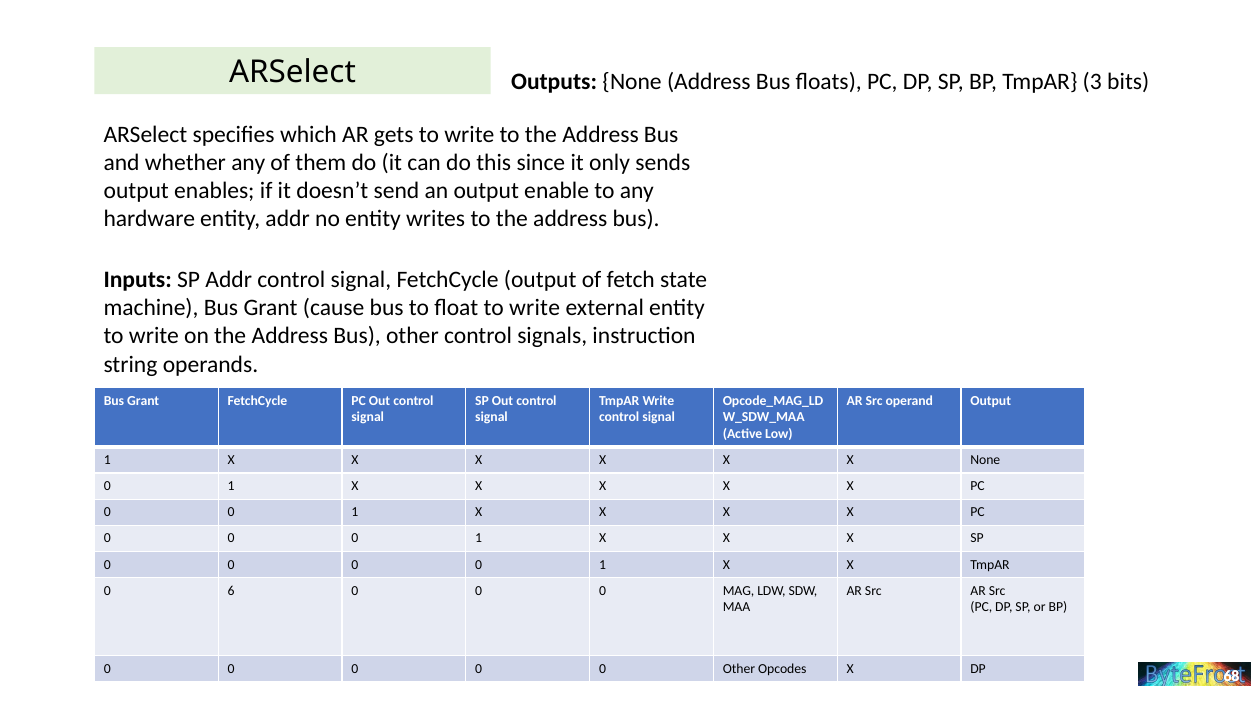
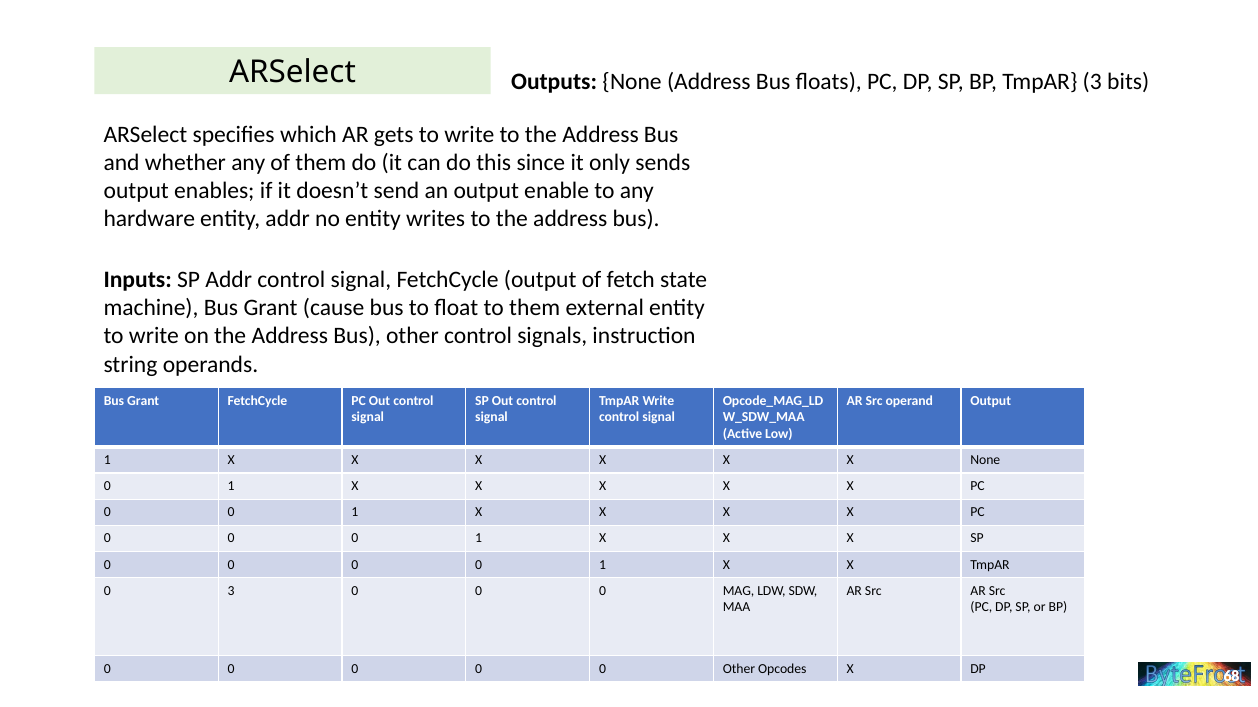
float to write: write -> them
0 6: 6 -> 3
